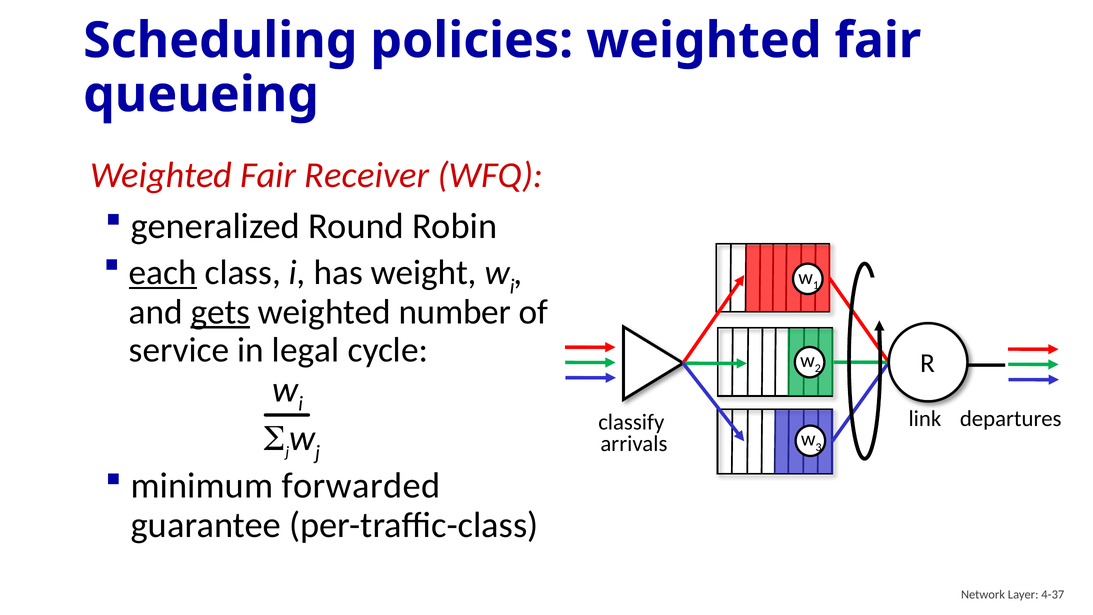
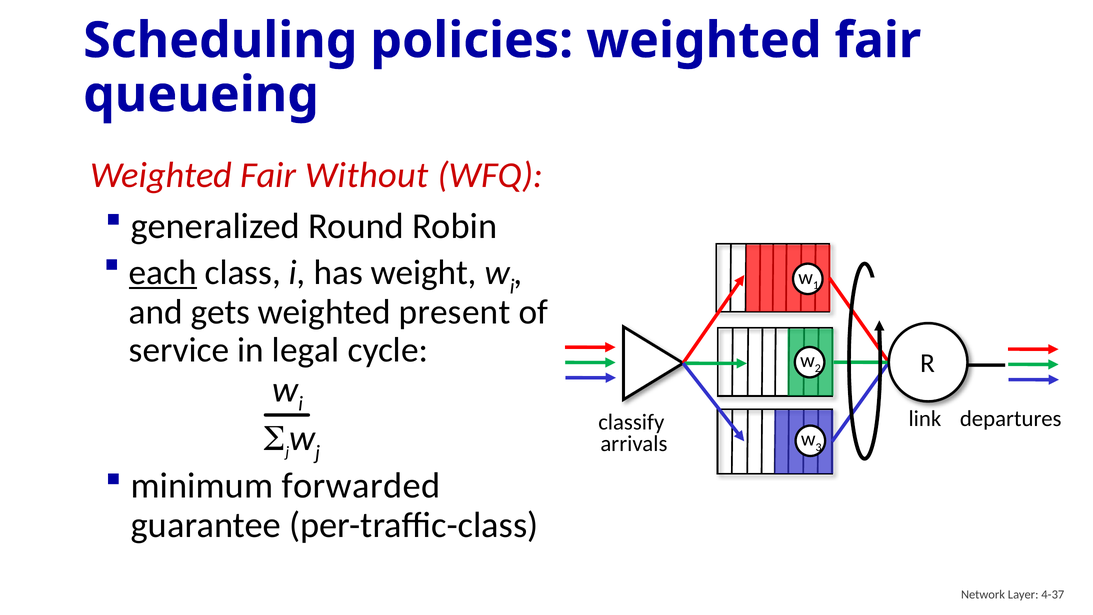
Receiver: Receiver -> Without
gets underline: present -> none
number: number -> present
